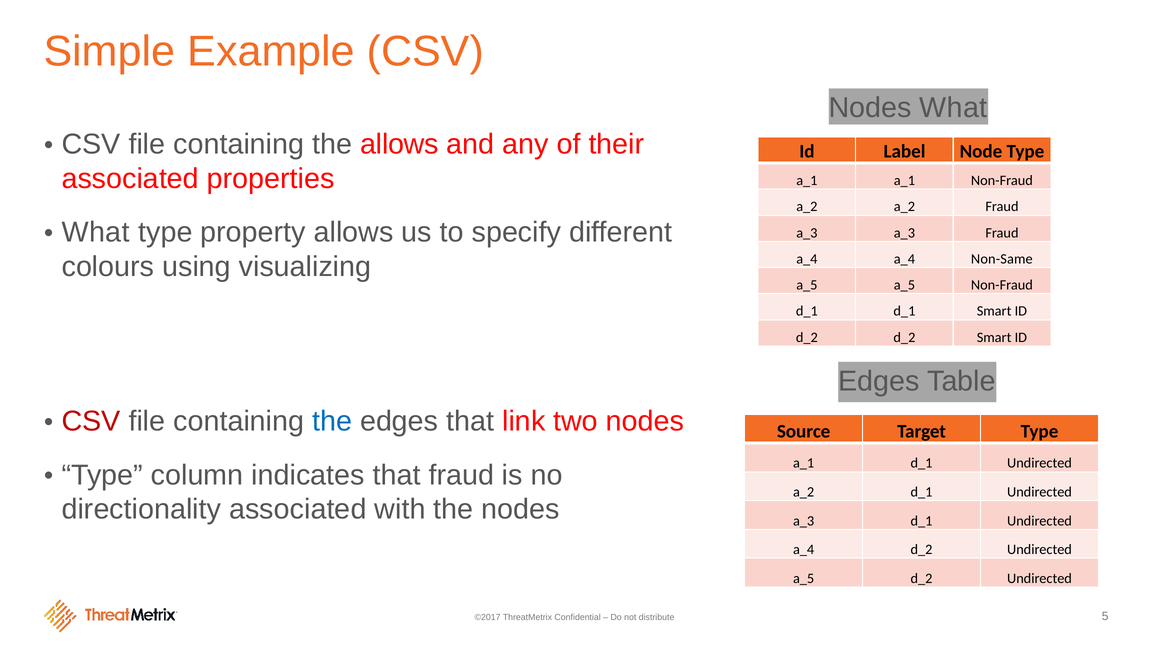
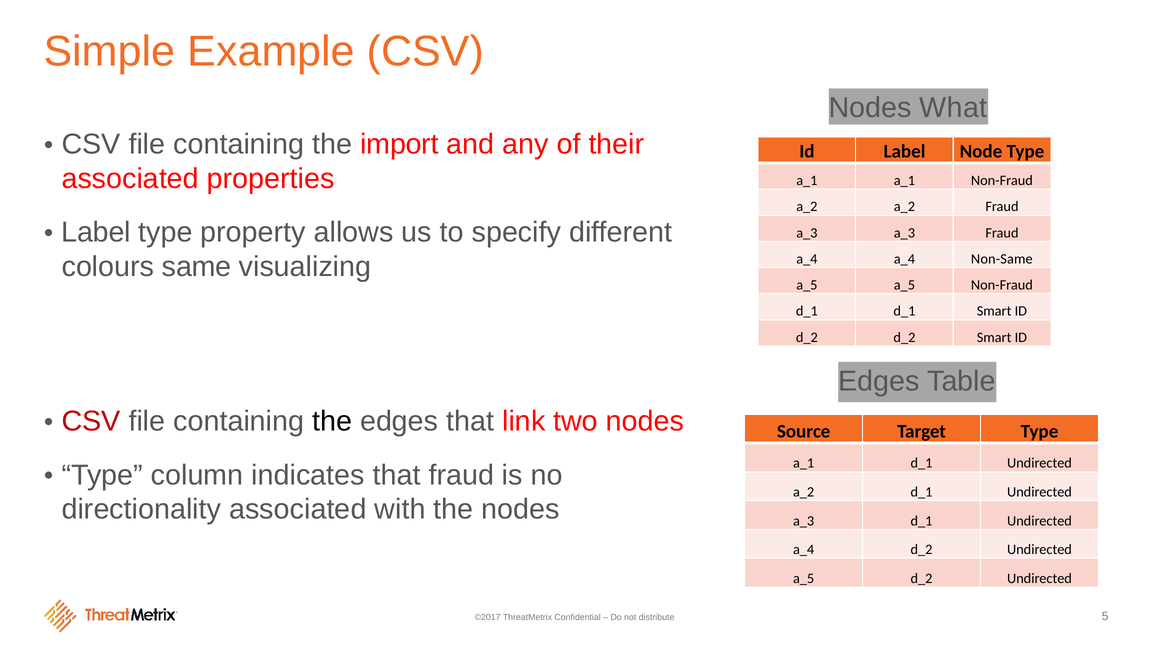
the allows: allows -> import
What at (96, 233): What -> Label
using: using -> same
the at (332, 422) colour: blue -> black
